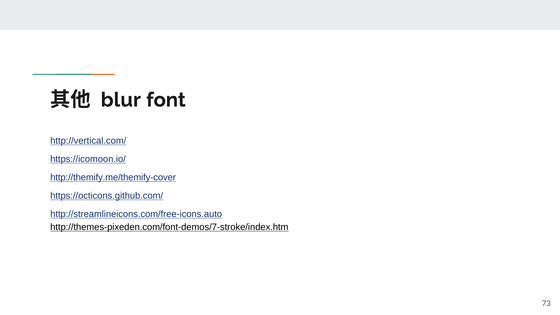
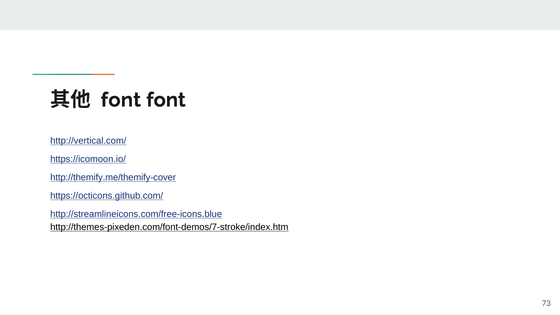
blur at (121, 100): blur -> font
http://streamlineicons.com/free-icons.auto: http://streamlineicons.com/free-icons.auto -> http://streamlineicons.com/free-icons.blue
